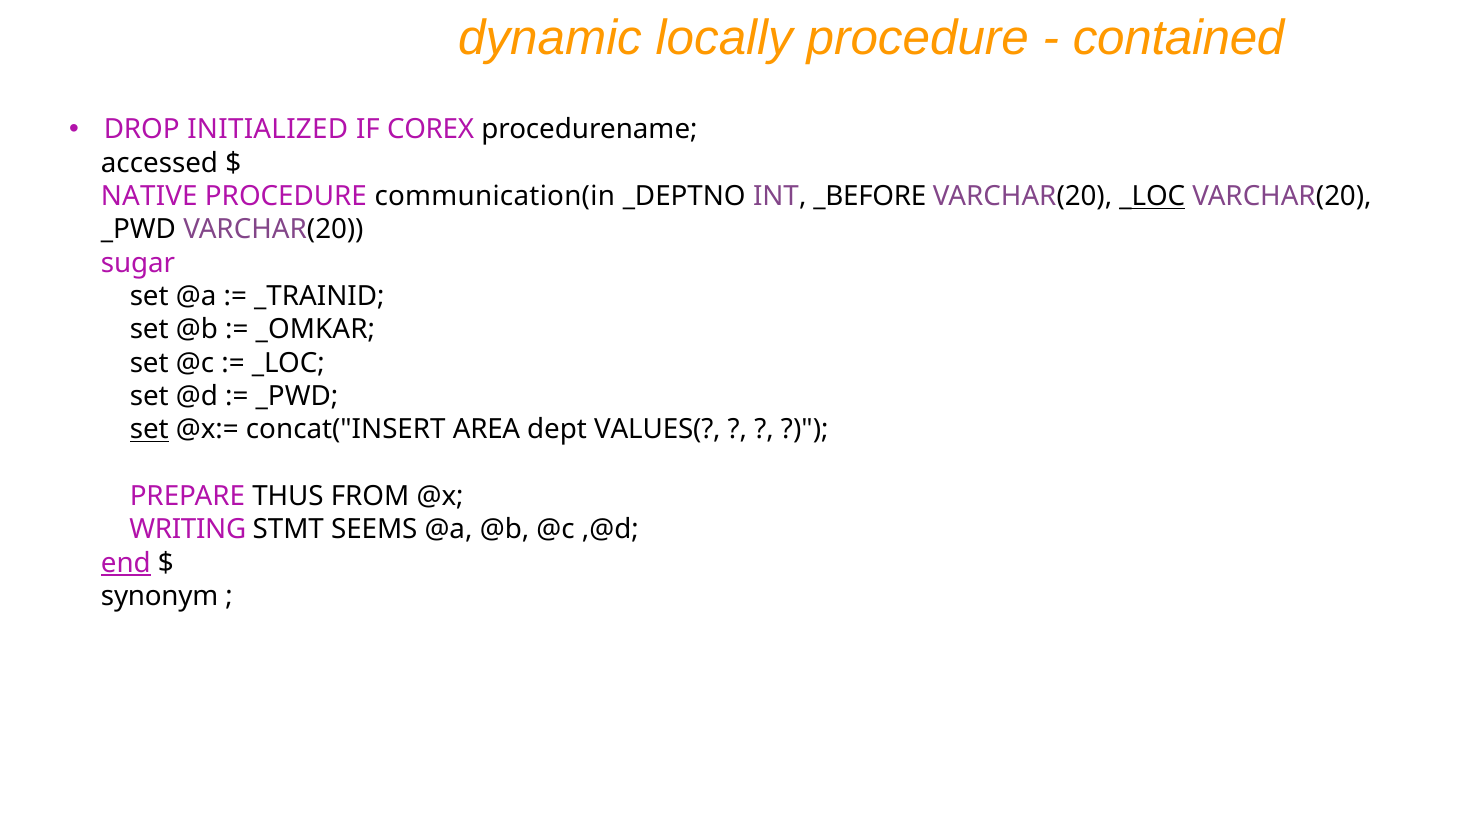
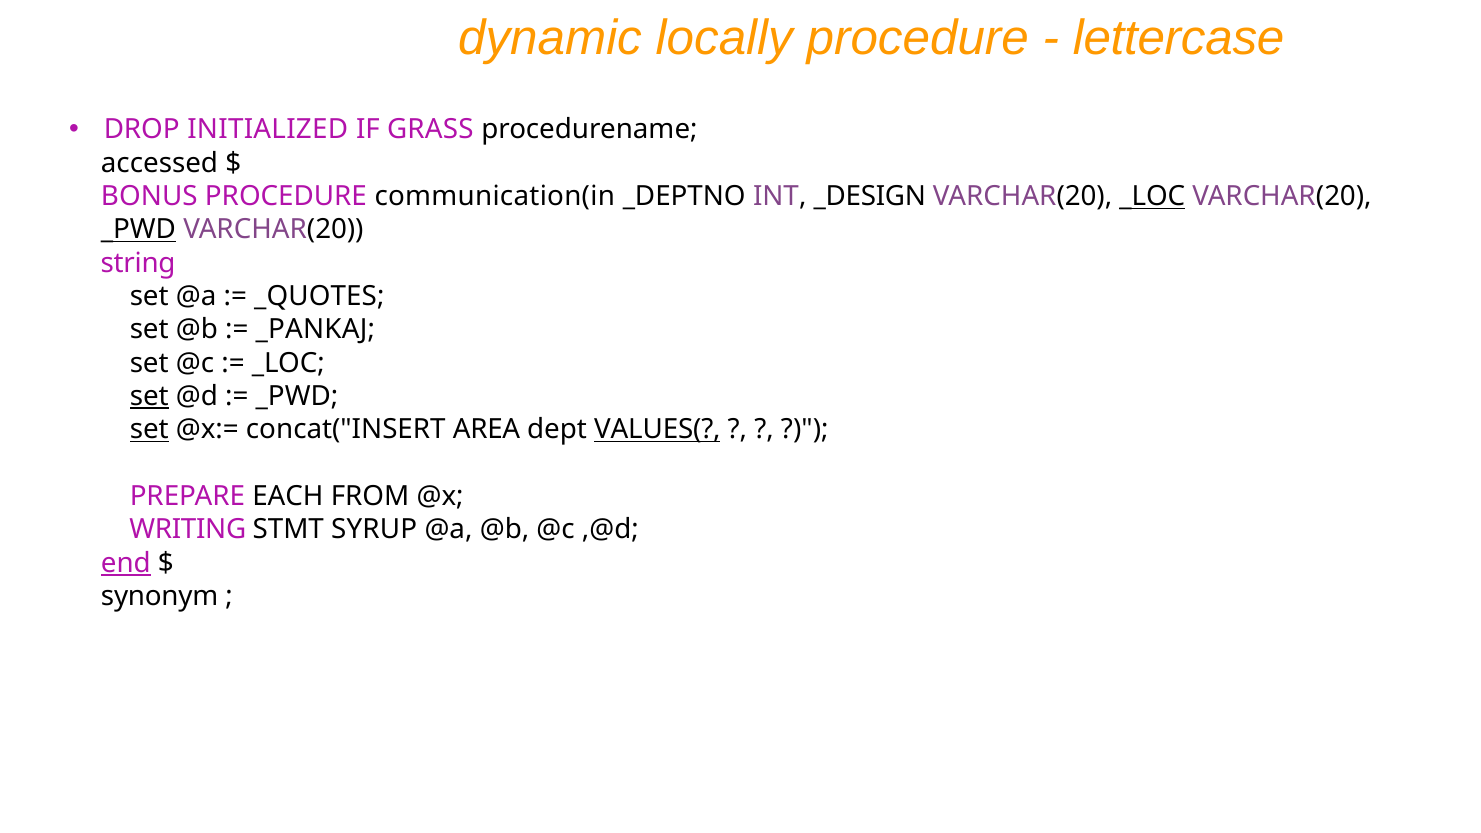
contained: contained -> lettercase
COREX: COREX -> GRASS
NATIVE: NATIVE -> BONUS
_BEFORE: _BEFORE -> _DESIGN
_PWD at (138, 230) underline: none -> present
sugar: sugar -> string
_TRAINID: _TRAINID -> _QUOTES
_OMKAR: _OMKAR -> _PANKAJ
set at (149, 396) underline: none -> present
VALUES( underline: none -> present
THUS: THUS -> EACH
SEEMS: SEEMS -> SYRUP
